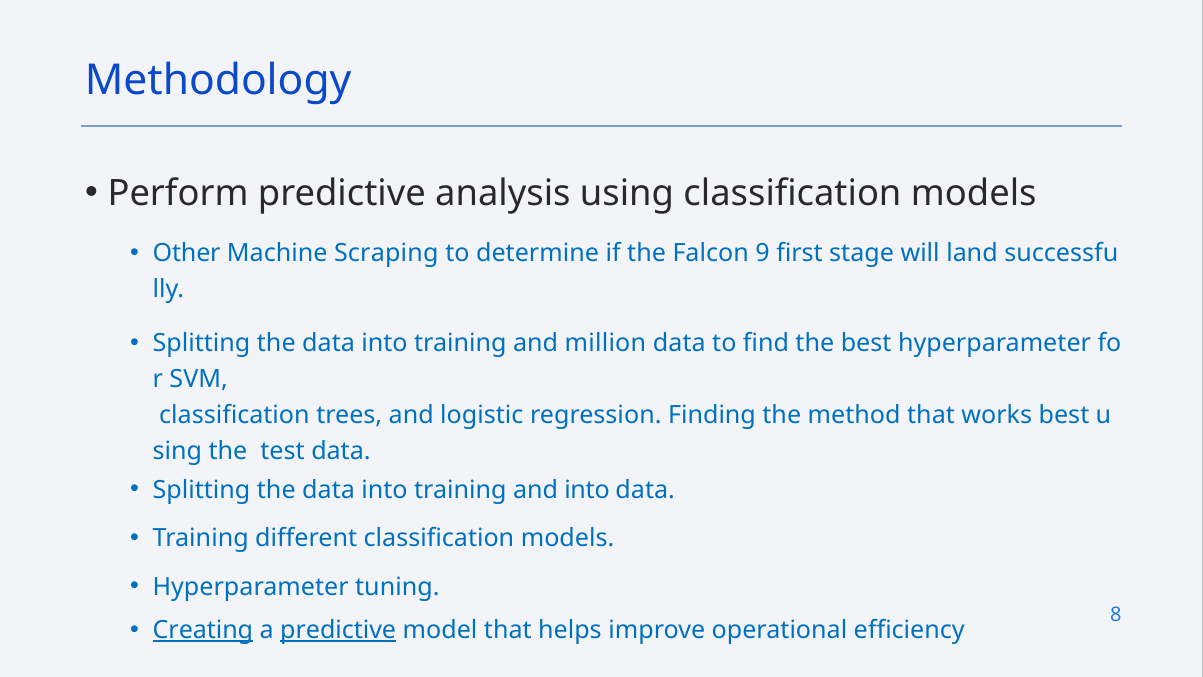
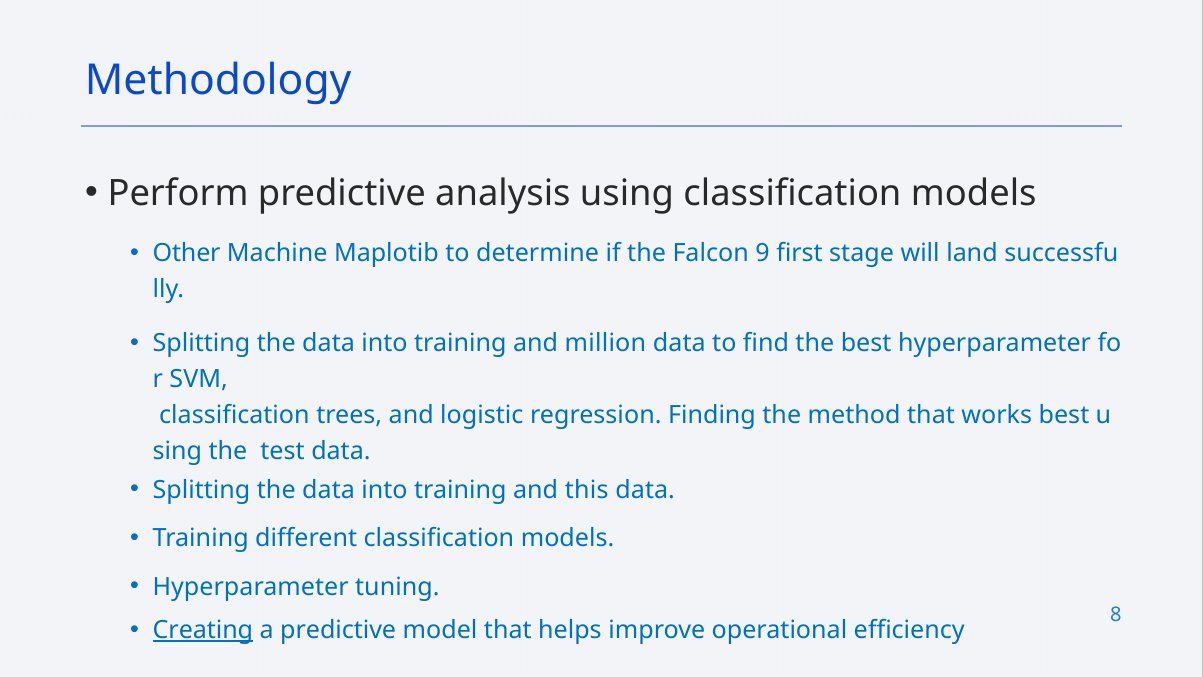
Scraping: Scraping -> Maplotib
and into: into -> this
predictive at (338, 630) underline: present -> none
